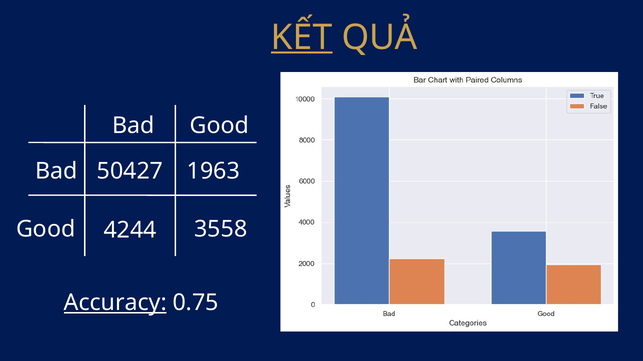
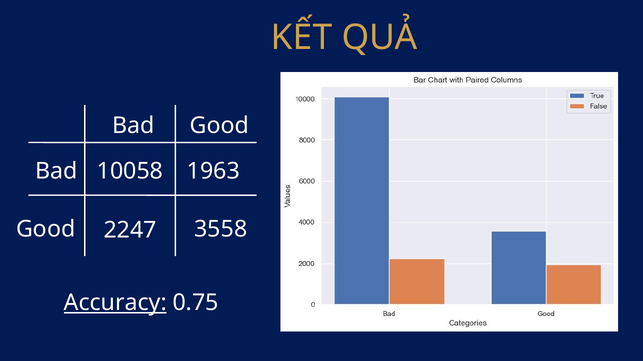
KẾT underline: present -> none
50427: 50427 -> 10058
4244: 4244 -> 2247
